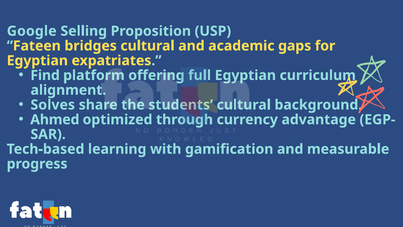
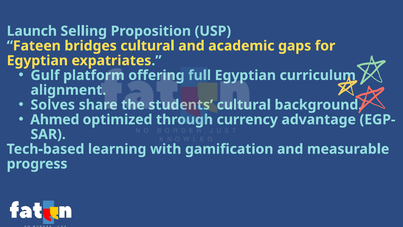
Google: Google -> Launch
Find: Find -> Gulf
